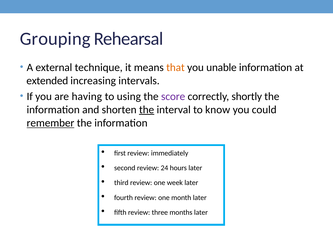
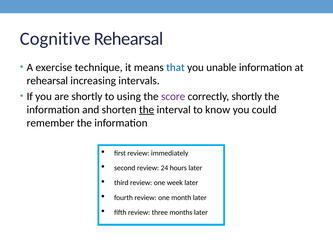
Grouping: Grouping -> Cognitive
external: external -> exercise
that colour: orange -> blue
extended at (47, 81): extended -> rehearsal
are having: having -> shortly
remember underline: present -> none
